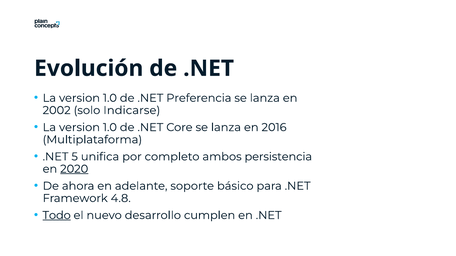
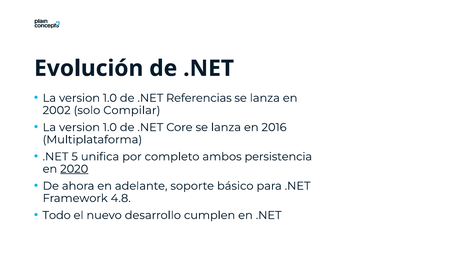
Preferencia: Preferencia -> Referencias
Indicarse: Indicarse -> Compilar
Todo underline: present -> none
